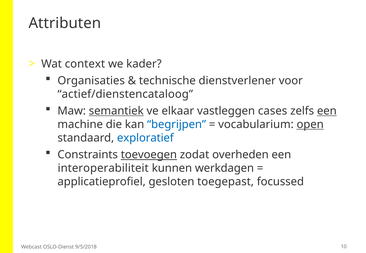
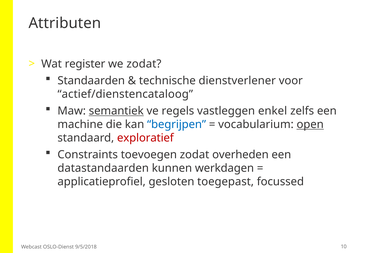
context: context -> register
we kader: kader -> zodat
Organisaties: Organisaties -> Standaarden
elkaar: elkaar -> regels
cases: cases -> enkel
een at (327, 111) underline: present -> none
exploratief colour: blue -> red
toevoegen underline: present -> none
interoperabiliteit: interoperabiliteit -> datastandaarden
